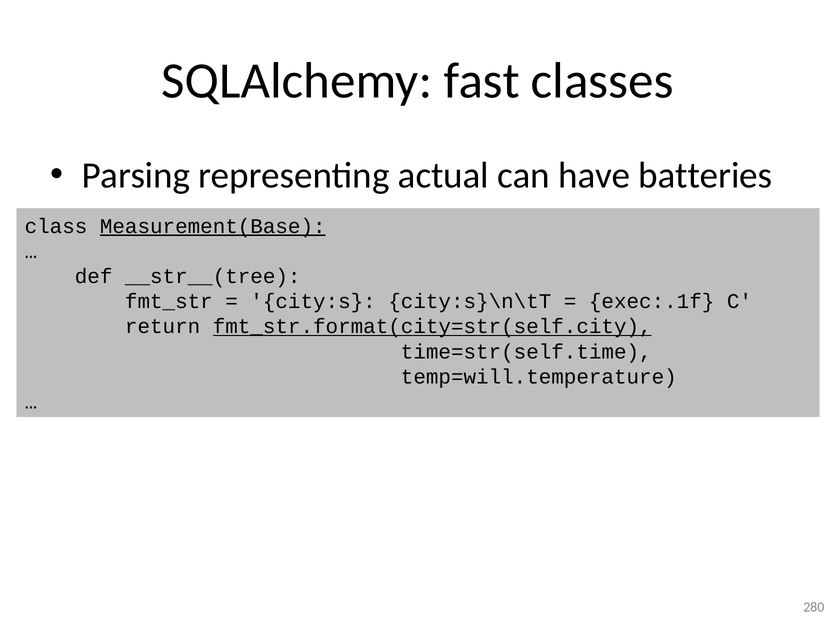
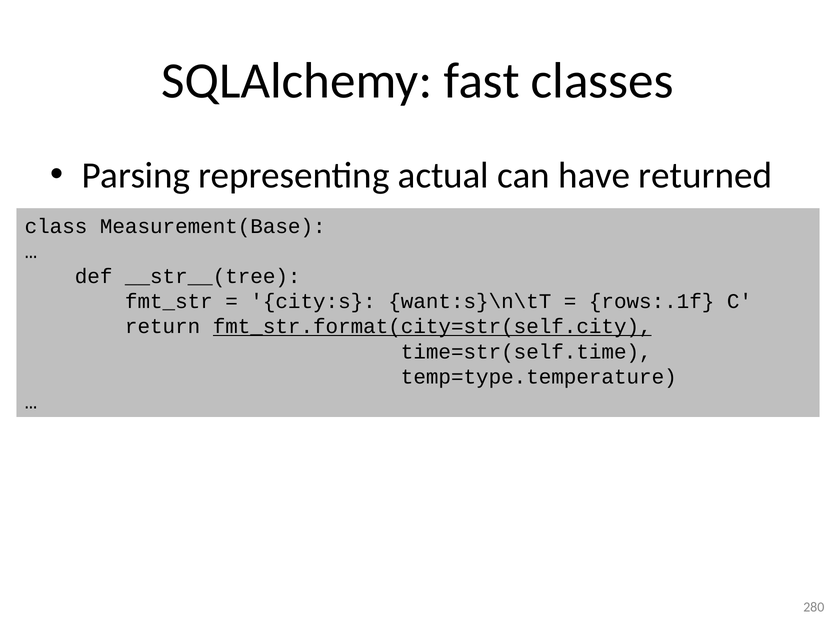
batteries: batteries -> returned
Measurement(Base underline: present -> none
city:s}\n\tT: city:s}\n\tT -> want:s}\n\tT
exec:.1f: exec:.1f -> rows:.1f
temp=will.temperature: temp=will.temperature -> temp=type.temperature
